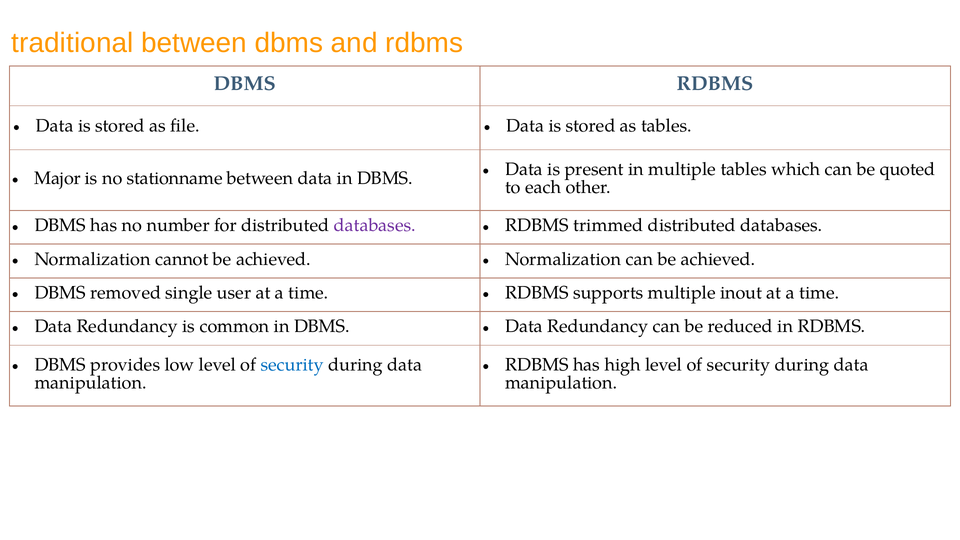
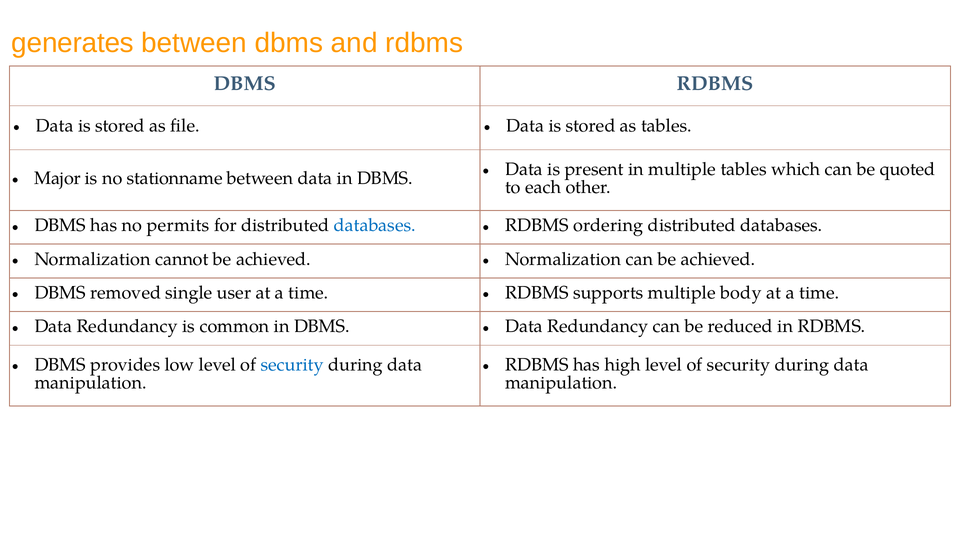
traditional: traditional -> generates
number: number -> permits
databases at (375, 225) colour: purple -> blue
trimmed: trimmed -> ordering
inout: inout -> body
